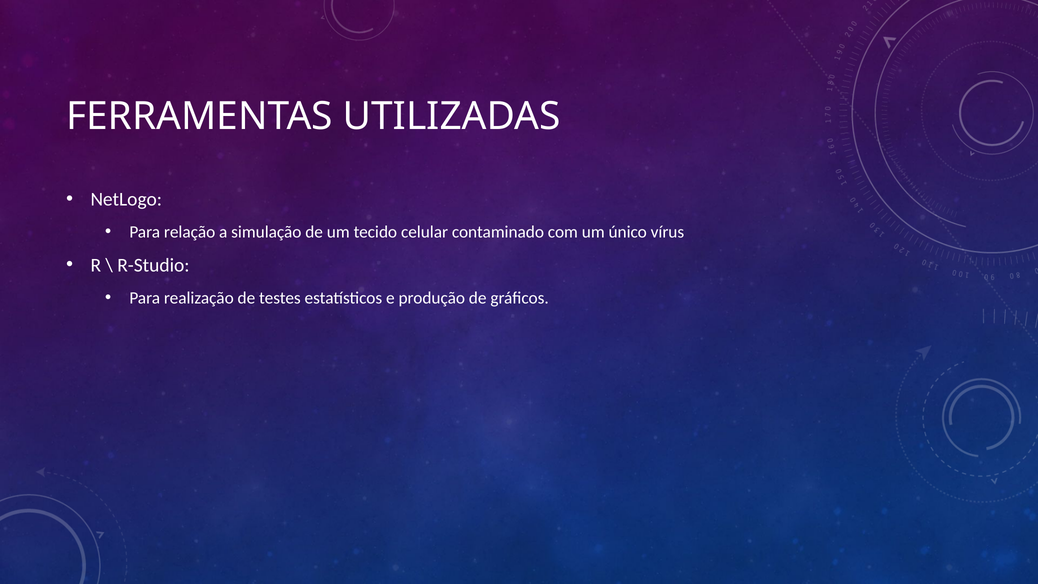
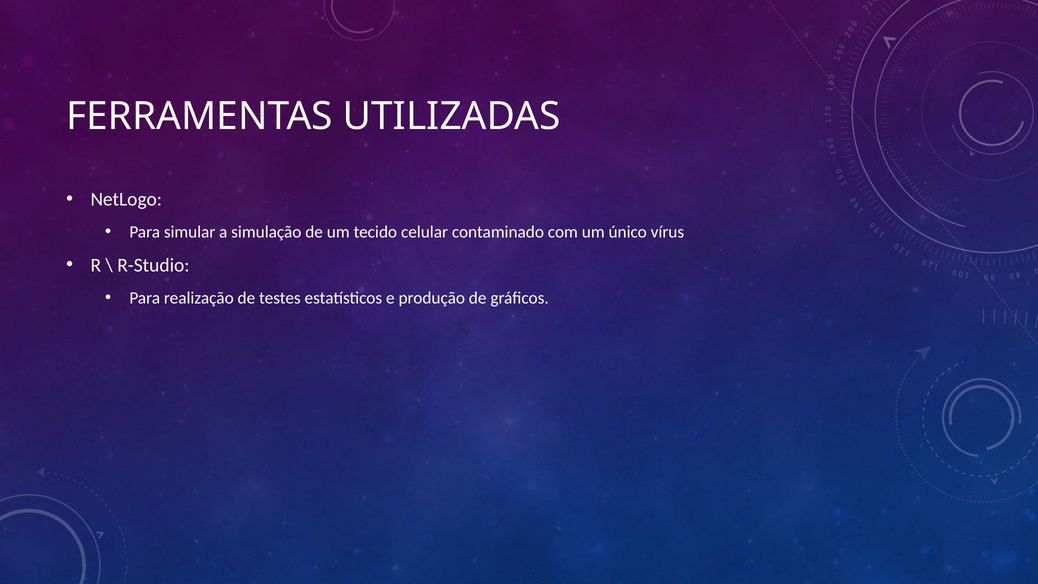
relação: relação -> simular
